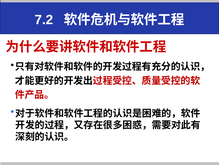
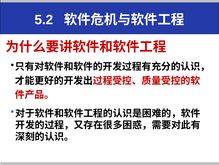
7.2: 7.2 -> 5.2
